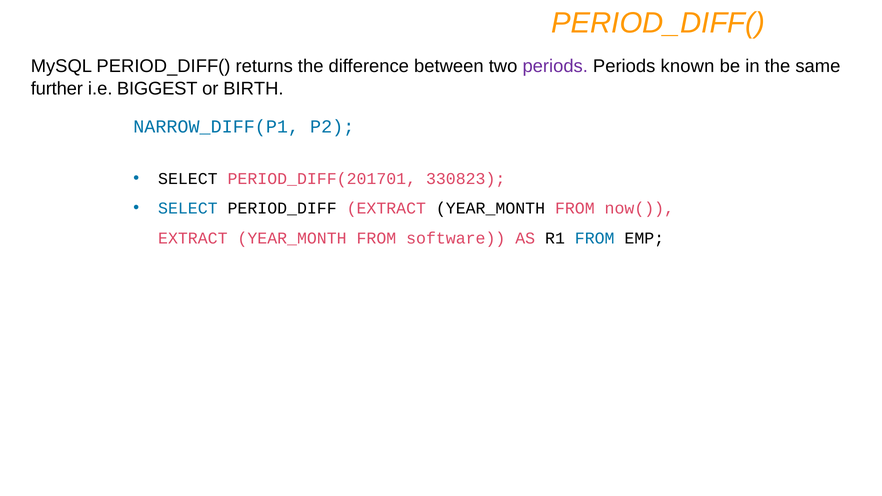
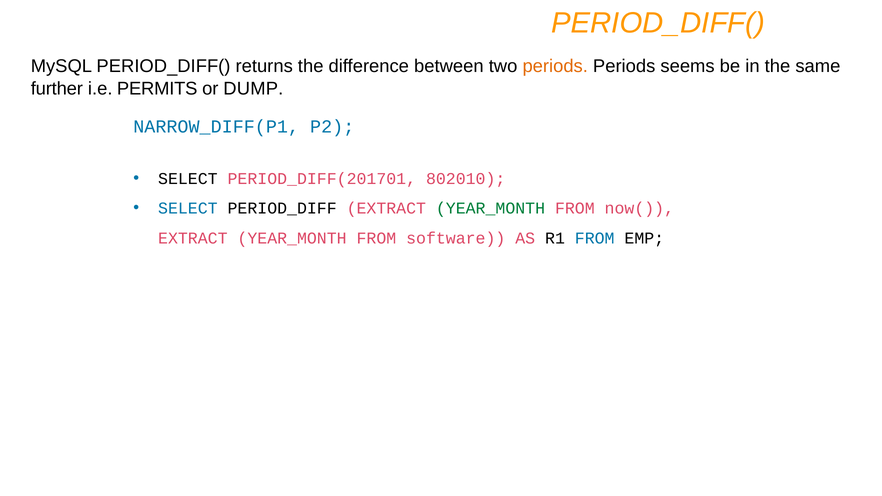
periods at (555, 66) colour: purple -> orange
known: known -> seems
BIGGEST: BIGGEST -> PERMITS
BIRTH: BIRTH -> DUMP
330823: 330823 -> 802010
YEAR_MONTH at (491, 208) colour: black -> green
